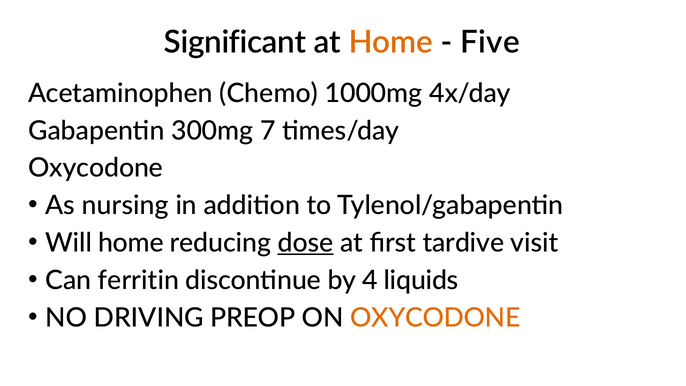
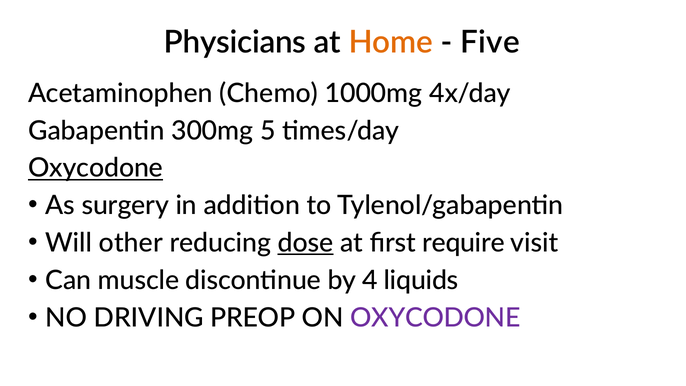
Significant: Significant -> Physicians
7: 7 -> 5
Oxycodone at (96, 168) underline: none -> present
nursing: nursing -> surgery
Will home: home -> other
tardive: tardive -> require
ferritin: ferritin -> muscle
OXYCODONE at (435, 318) colour: orange -> purple
